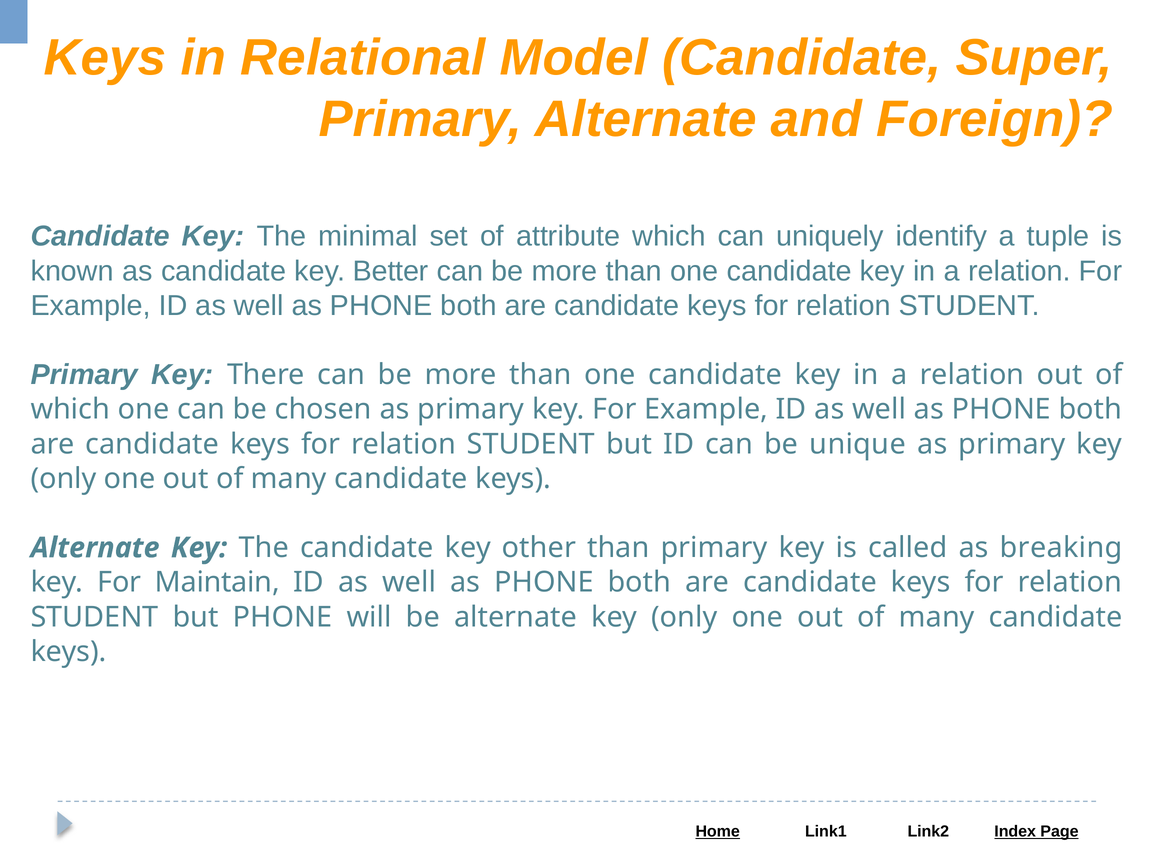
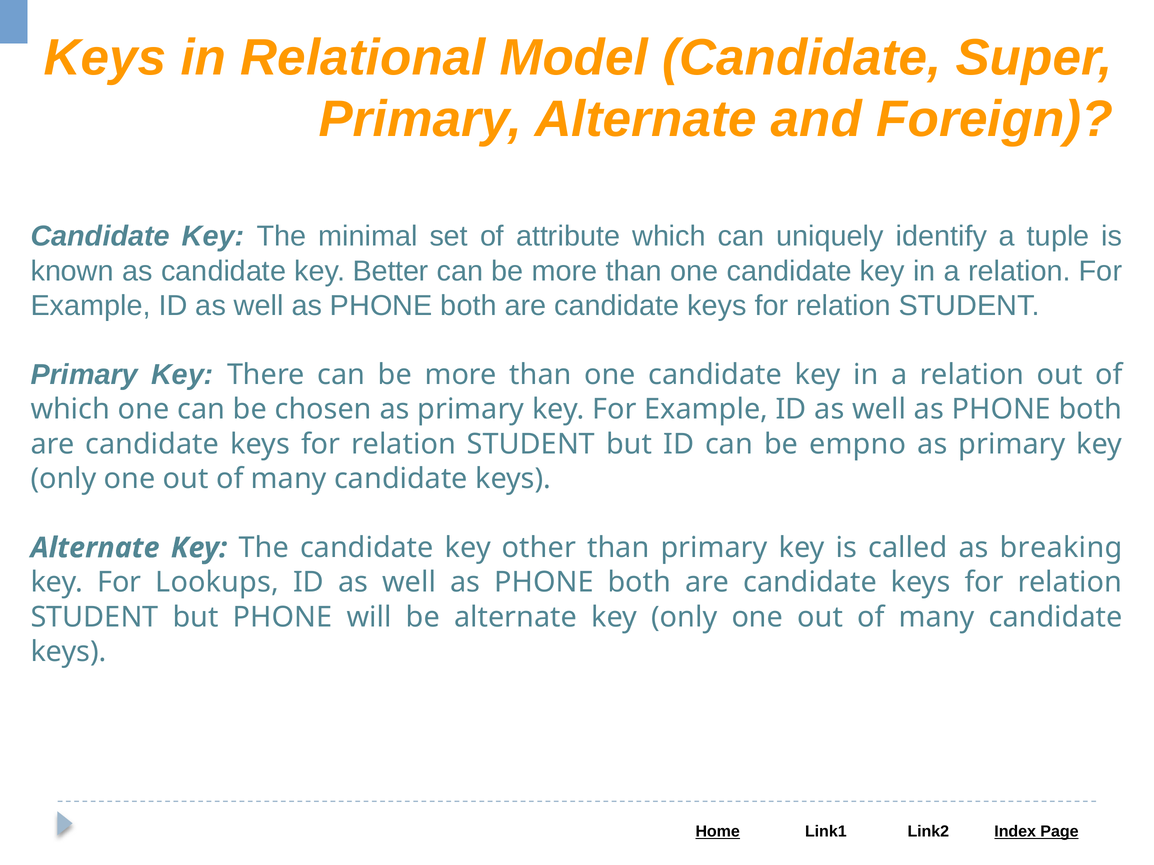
unique: unique -> empno
Maintain: Maintain -> Lookups
